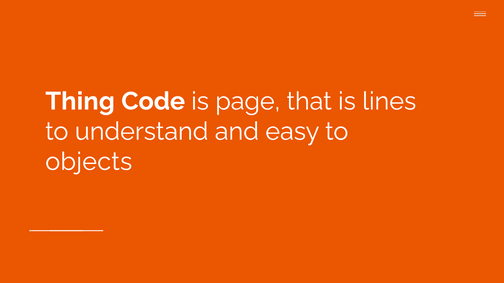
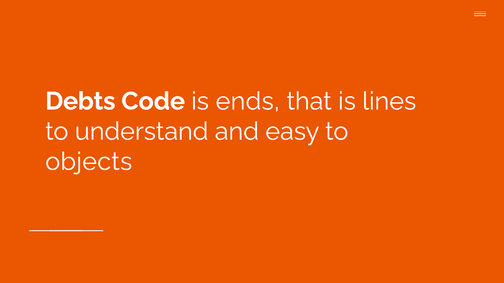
Thing: Thing -> Debts
page: page -> ends
